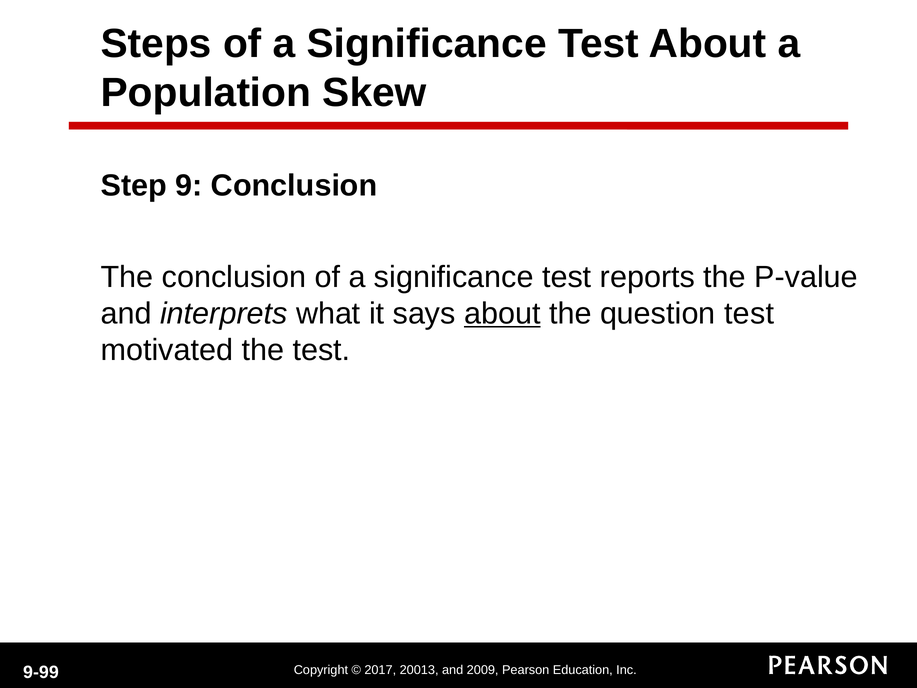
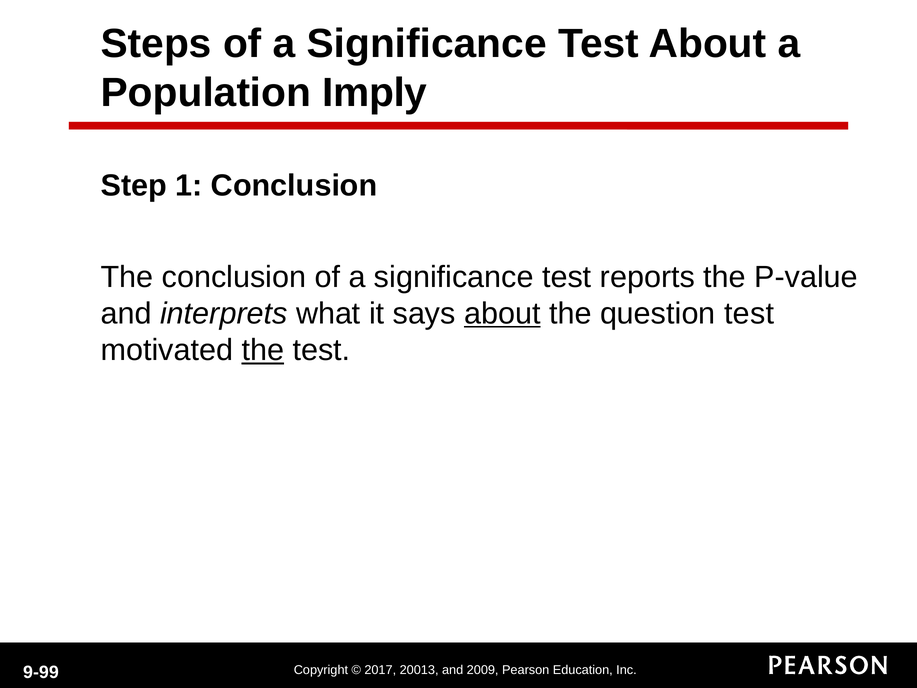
Skew: Skew -> Imply
9: 9 -> 1
the at (263, 350) underline: none -> present
